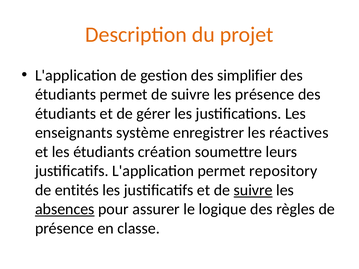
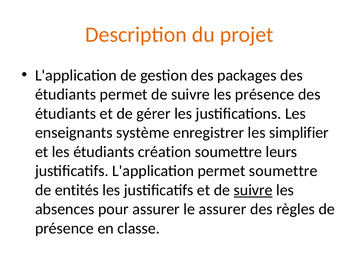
simplifier: simplifier -> packages
réactives: réactives -> simplifier
permet repository: repository -> soumettre
absences underline: present -> none
le logique: logique -> assurer
